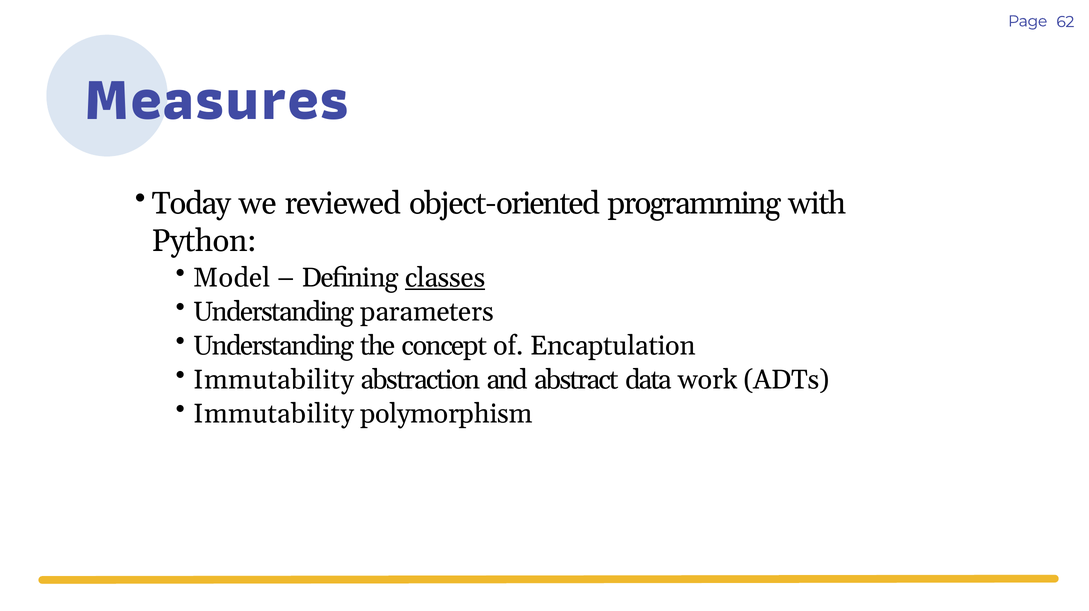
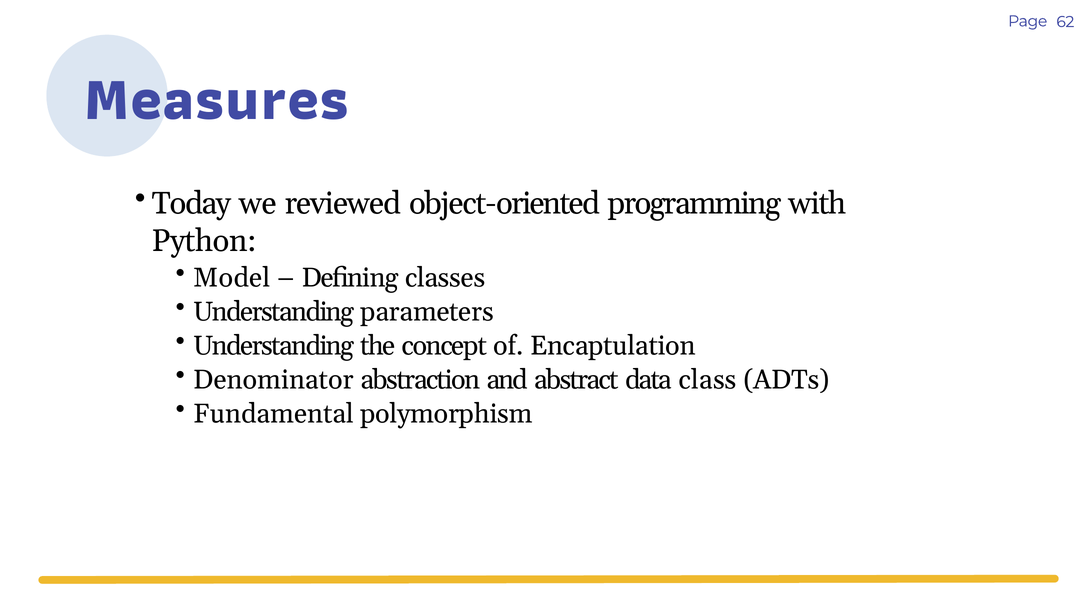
classes underline: present -> none
Immutability at (274, 380): Immutability -> Denominator
work: work -> class
Immutability at (274, 414): Immutability -> Fundamental
